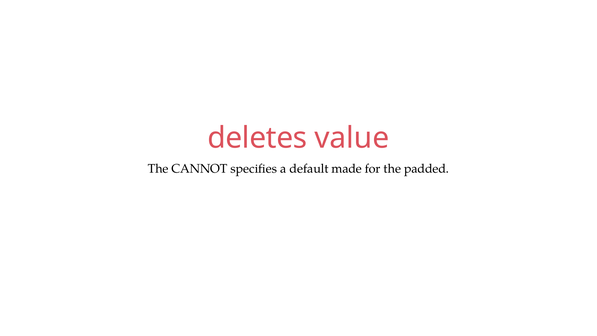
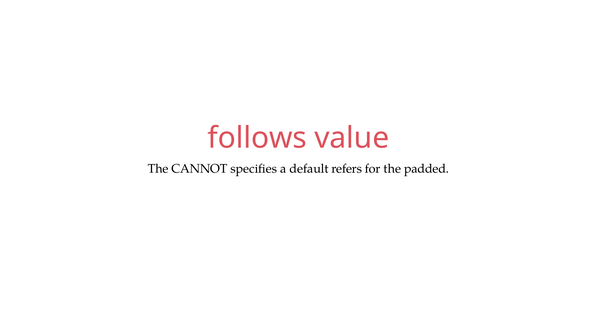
deletes: deletes -> follows
made: made -> refers
